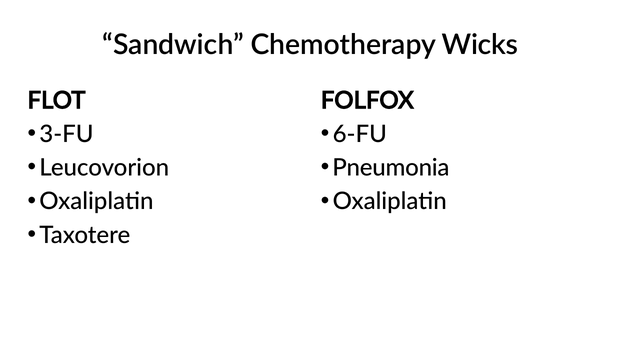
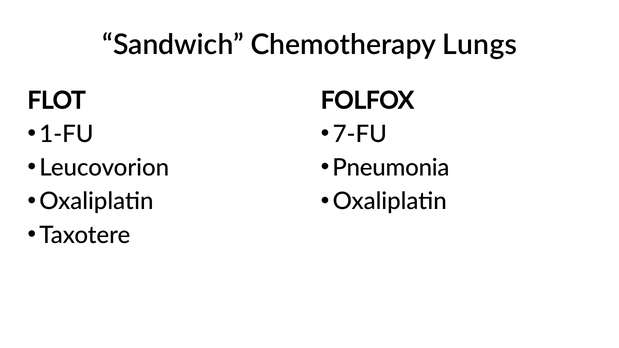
Wicks: Wicks -> Lungs
3-FU: 3-FU -> 1-FU
6-FU: 6-FU -> 7-FU
